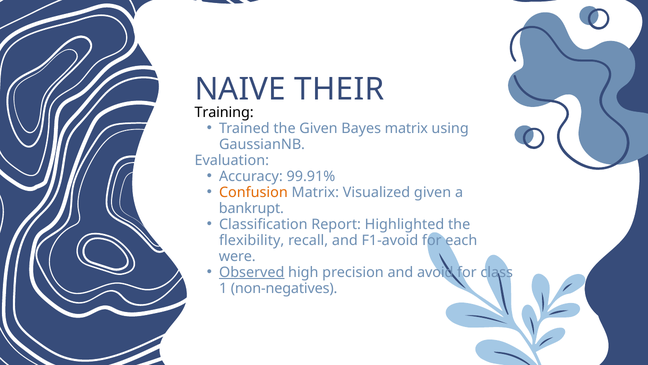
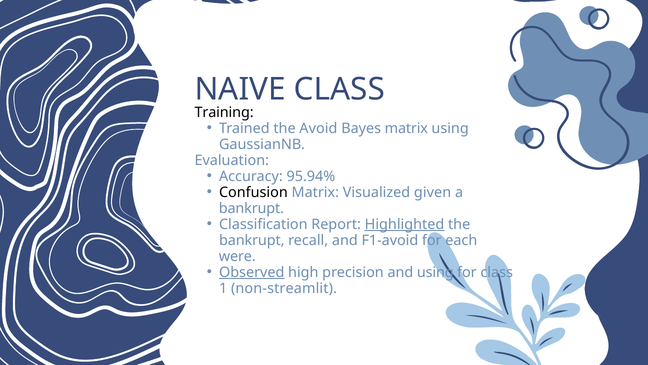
NAIVE THEIR: THEIR -> CLASS
the Given: Given -> Avoid
99.91%: 99.91% -> 95.94%
Confusion colour: orange -> black
Highlighted underline: none -> present
flexibility at (252, 240): flexibility -> bankrupt
and avoid: avoid -> using
non-negatives: non-negatives -> non-streamlit
